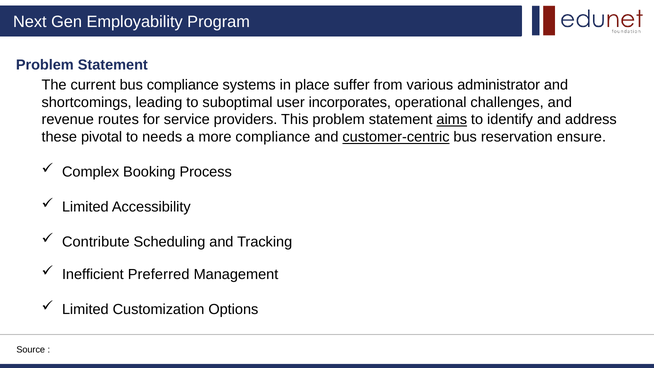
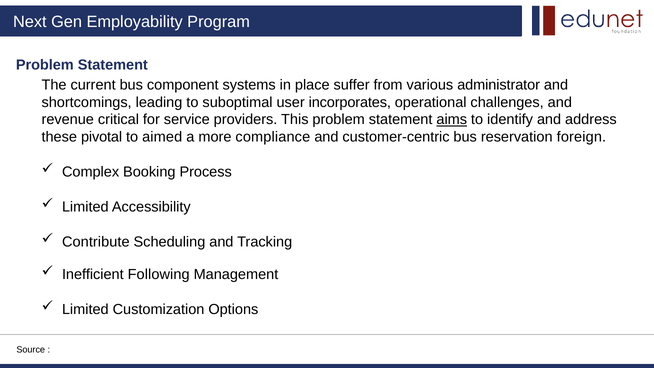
bus compliance: compliance -> component
routes: routes -> critical
needs: needs -> aimed
customer-centric underline: present -> none
ensure: ensure -> foreign
Preferred: Preferred -> Following
